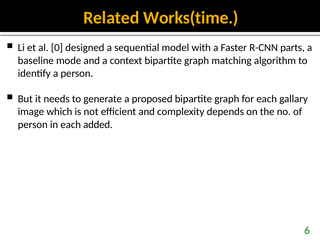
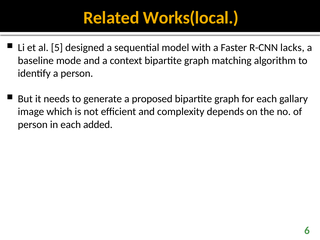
Works(time: Works(time -> Works(local
0: 0 -> 5
parts: parts -> lacks
